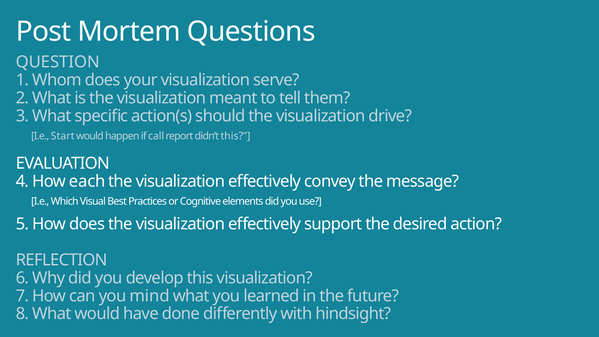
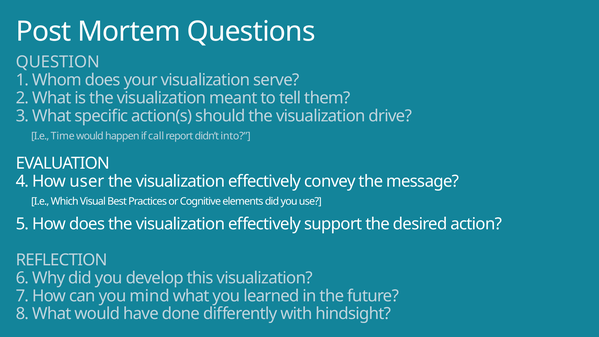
Start: Start -> Time
didn’t this: this -> into
each: each -> user
